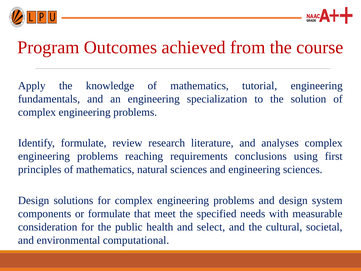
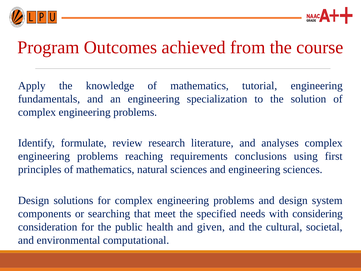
or formulate: formulate -> searching
measurable: measurable -> considering
select: select -> given
